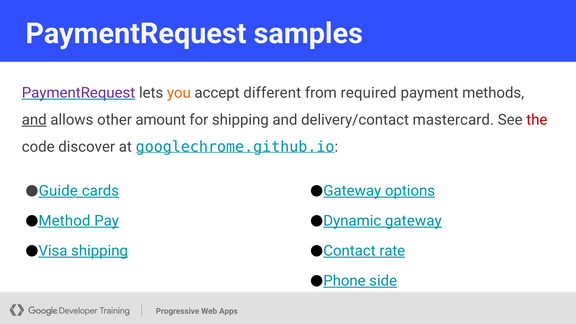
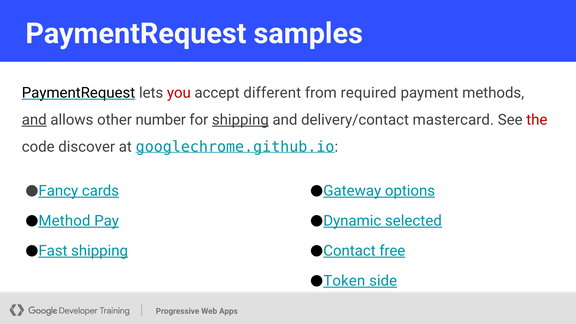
PaymentRequest at (78, 93) colour: purple -> black
you colour: orange -> red
amount: amount -> number
shipping at (240, 120) underline: none -> present
Guide: Guide -> Fancy
Dynamic gateway: gateway -> selected
Visa: Visa -> Fast
rate: rate -> free
Phone: Phone -> Token
